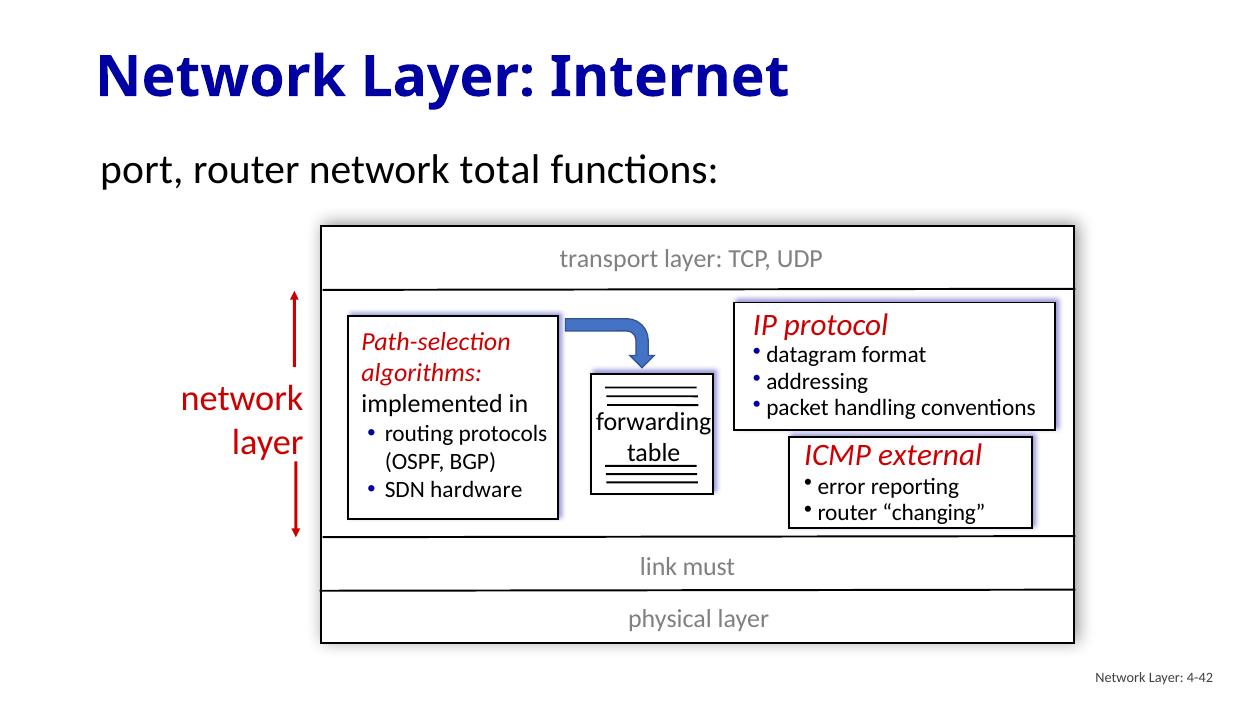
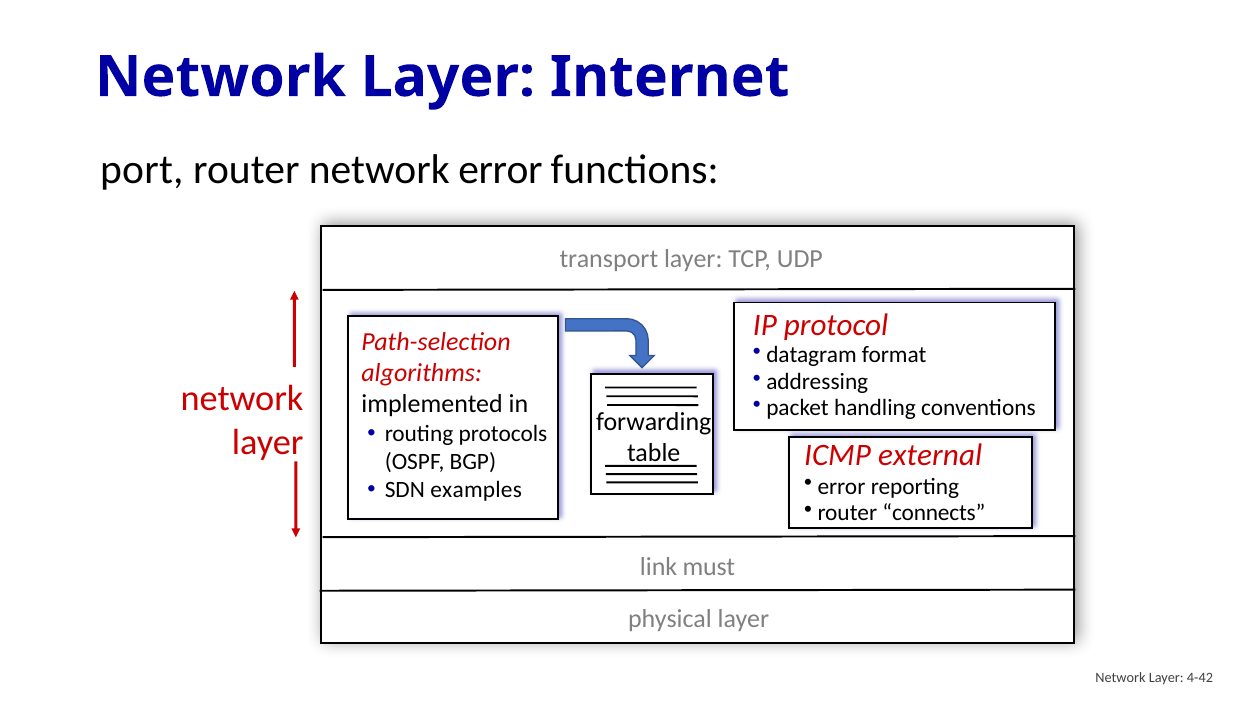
network total: total -> error
hardware: hardware -> examples
changing: changing -> connects
